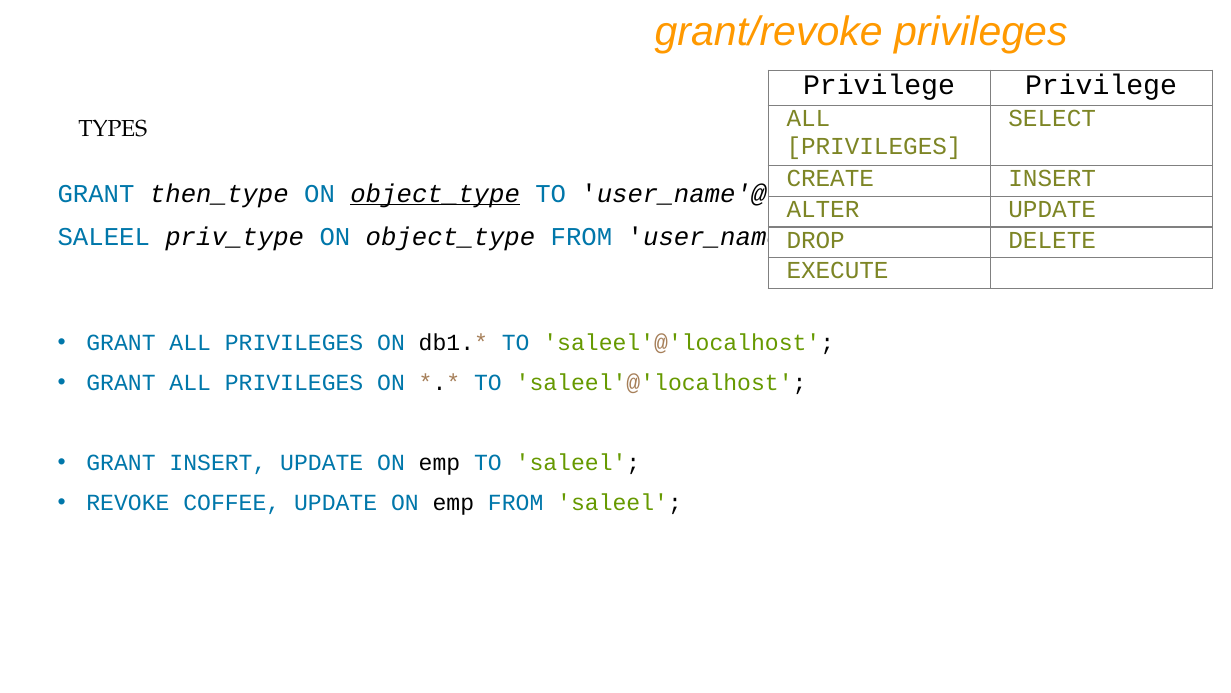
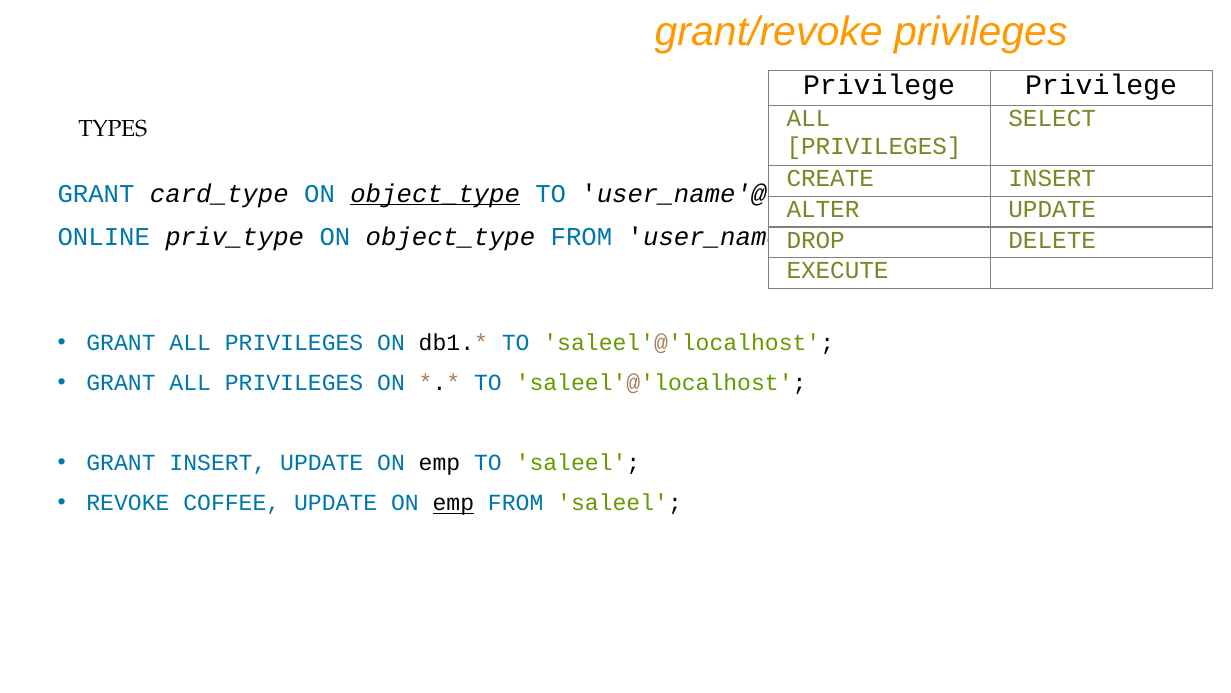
then_type: then_type -> card_type
SALEEL at (104, 236): SALEEL -> ONLINE
emp at (453, 503) underline: none -> present
